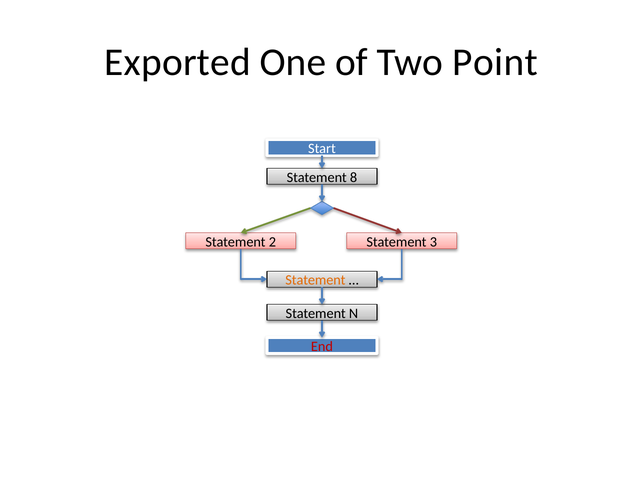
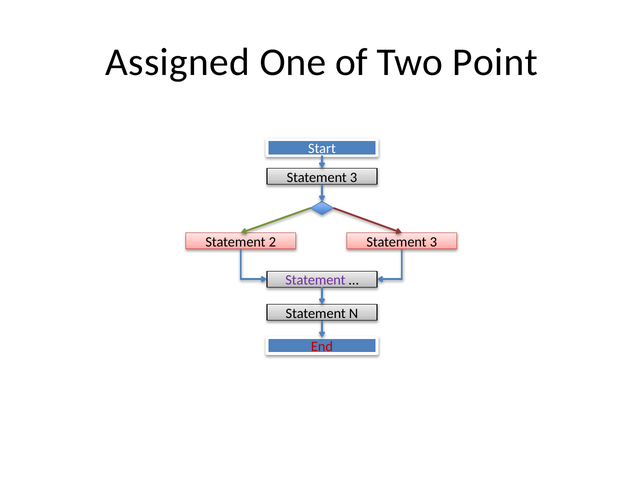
Exported: Exported -> Assigned
8 at (354, 177): 8 -> 3
Statement at (315, 280) colour: orange -> purple
